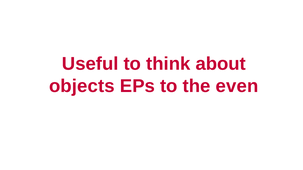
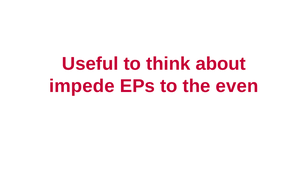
objects: objects -> impede
